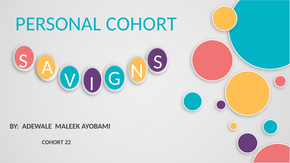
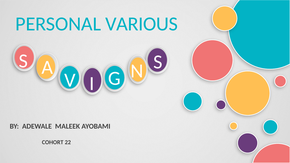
PERSONAL COHORT: COHORT -> VARIOUS
